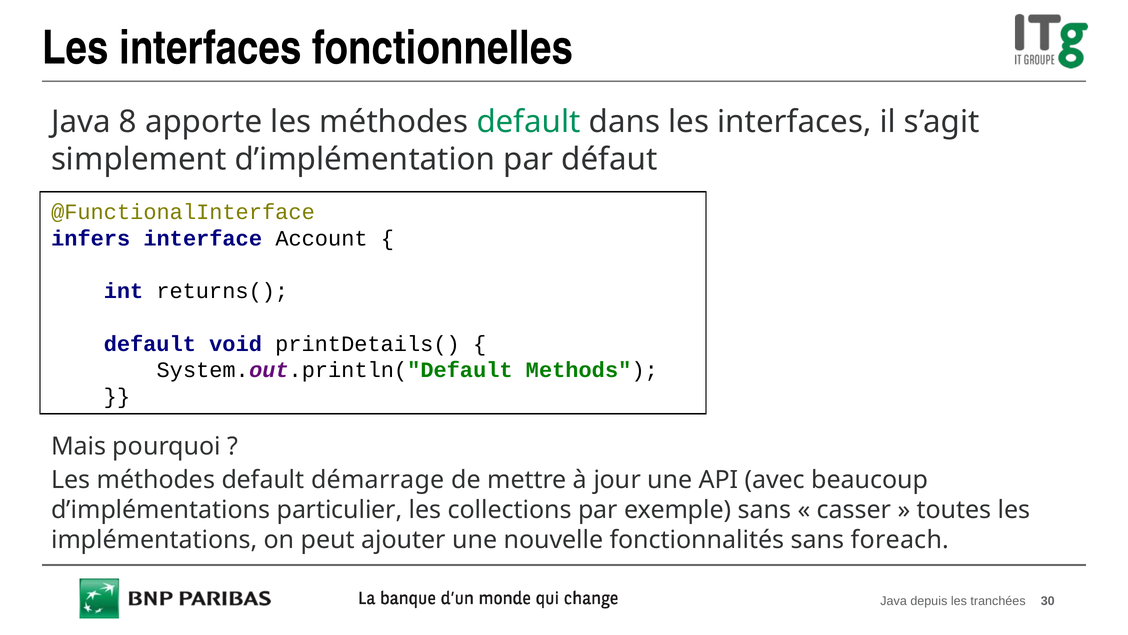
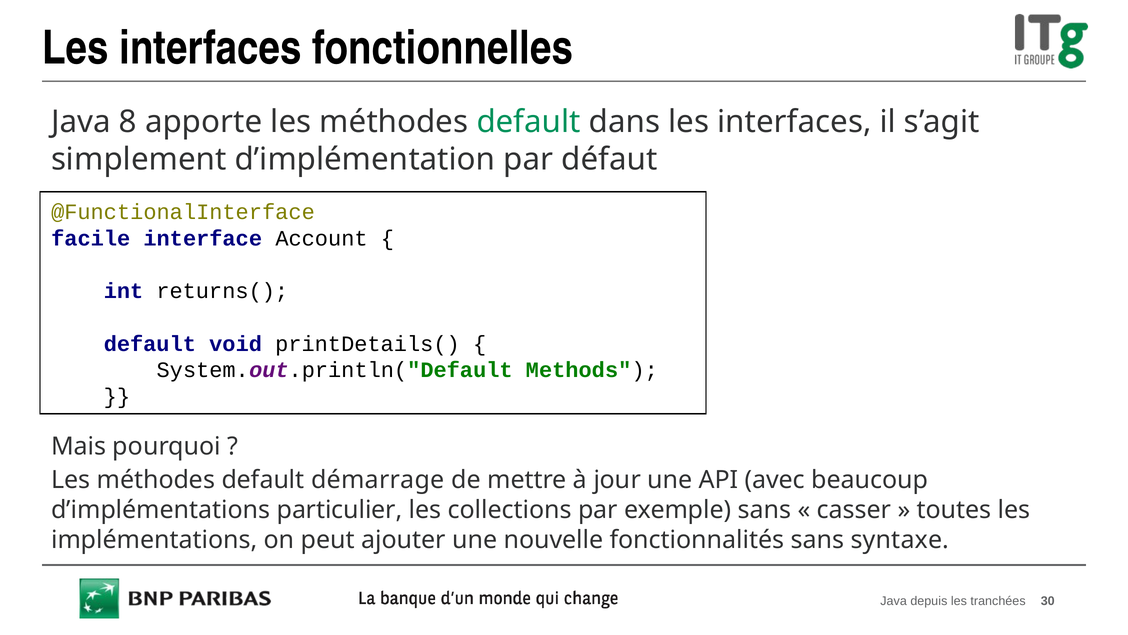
infers: infers -> facile
foreach: foreach -> syntaxe
